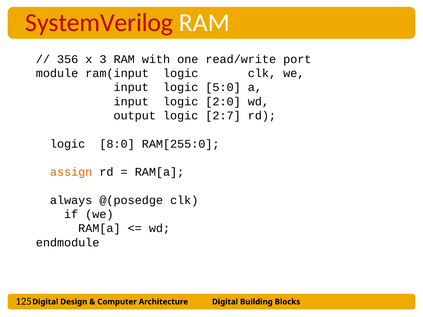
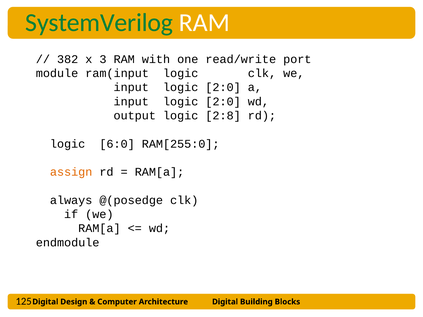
SystemVerilog colour: red -> green
356: 356 -> 382
5:0 at (223, 87): 5:0 -> 2:0
2:7: 2:7 -> 2:8
8:0: 8:0 -> 6:0
